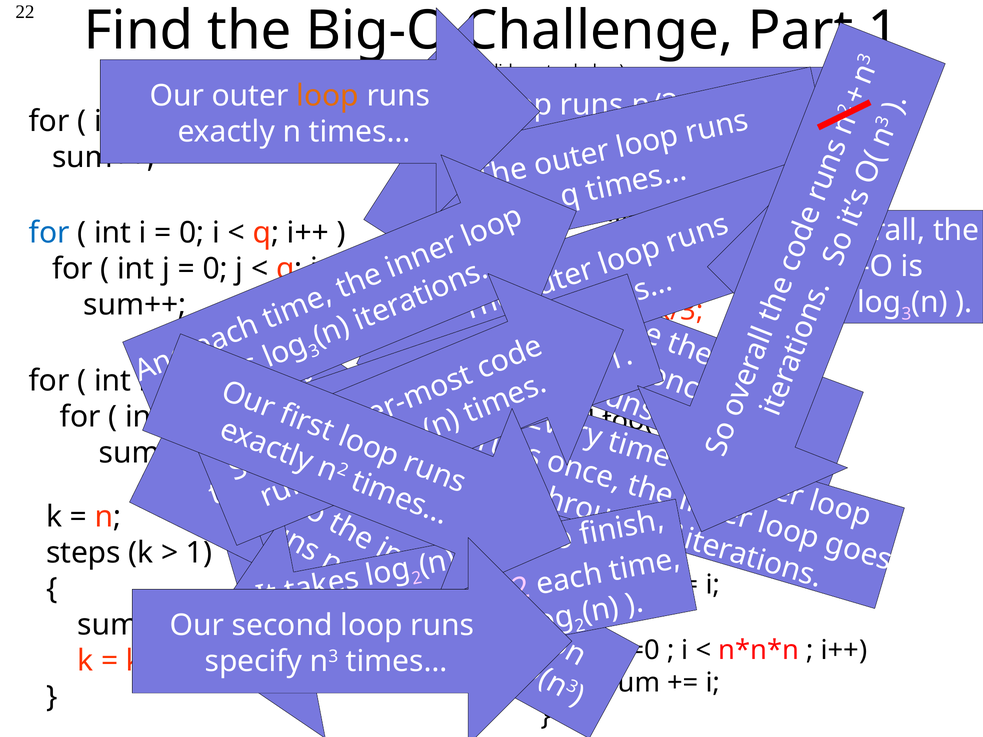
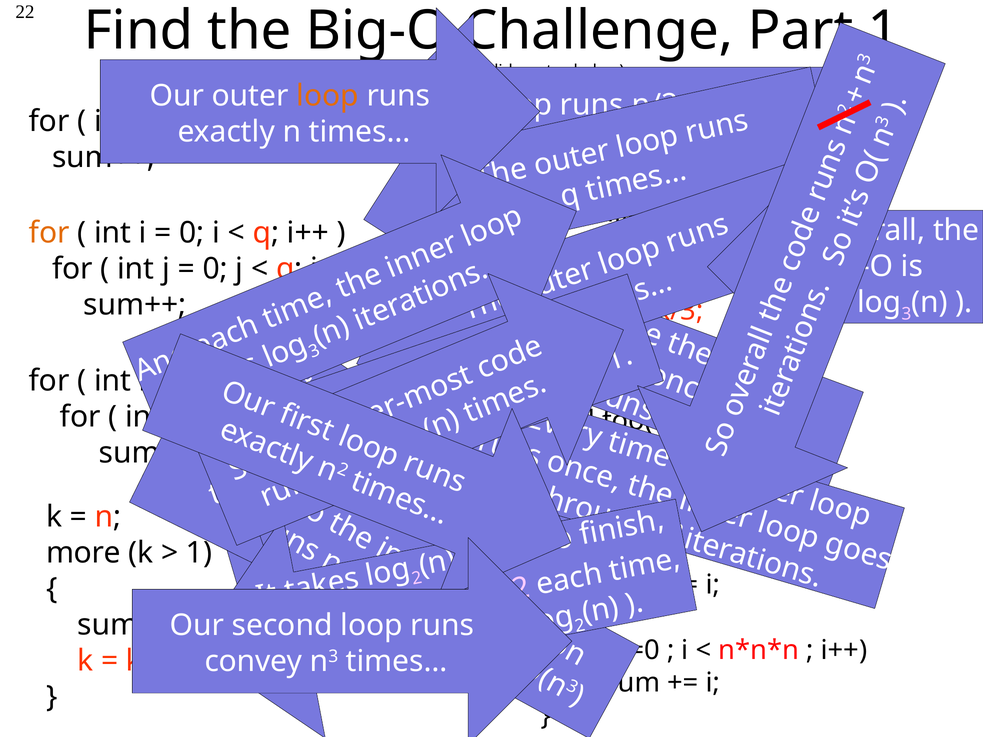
for at (49, 233) colour: blue -> orange
steps: steps -> more
specify: specify -> convey
